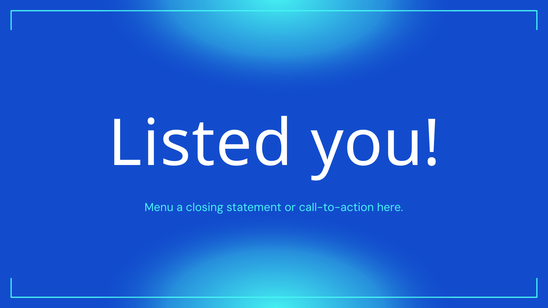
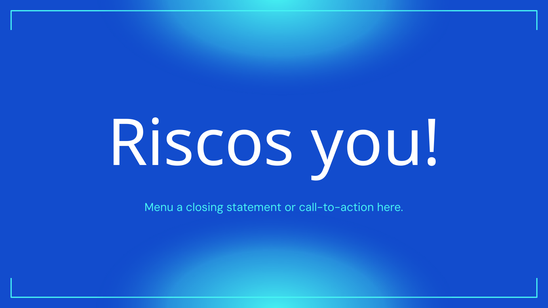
Listed: Listed -> Riscos
